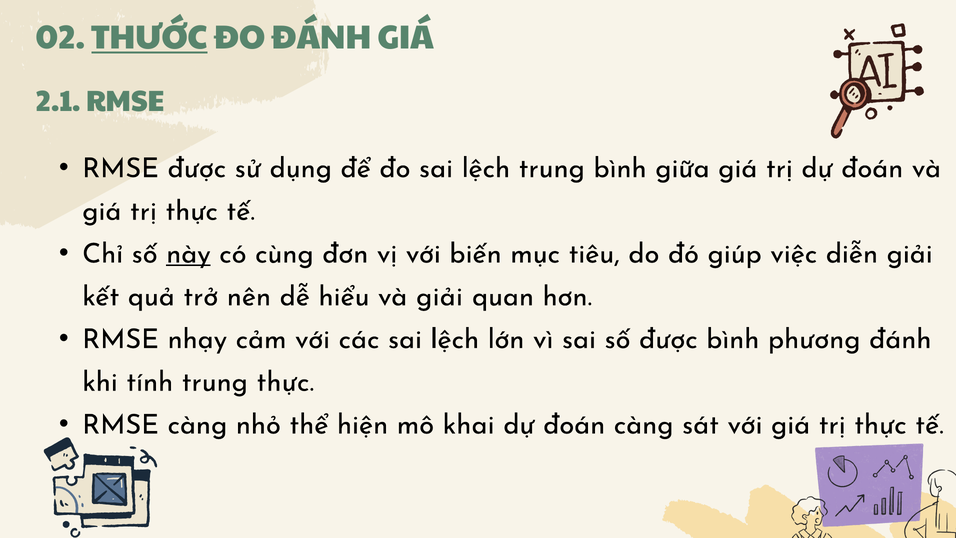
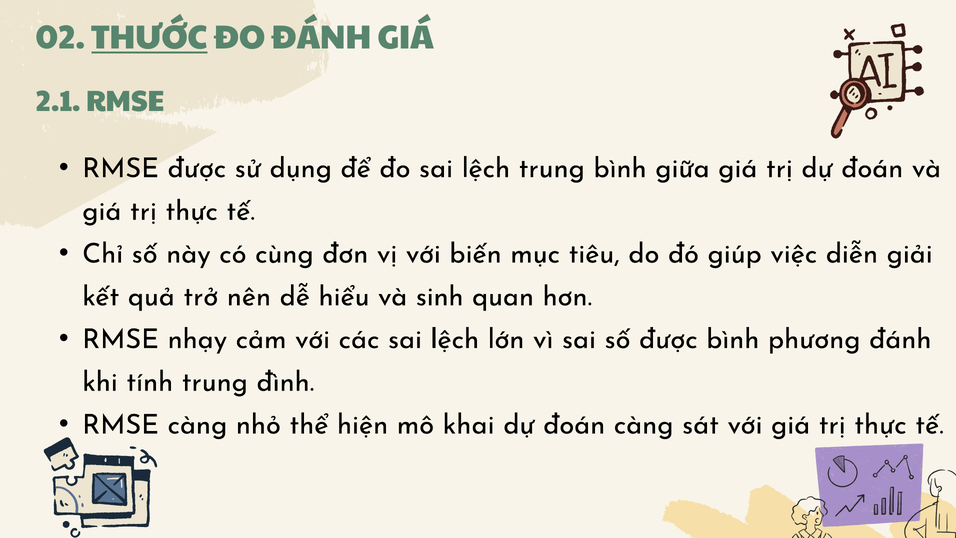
này underline: present -> none
và giải: giải -> sinh
trung thực: thực -> đình
